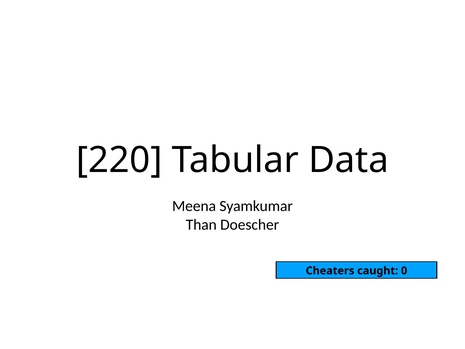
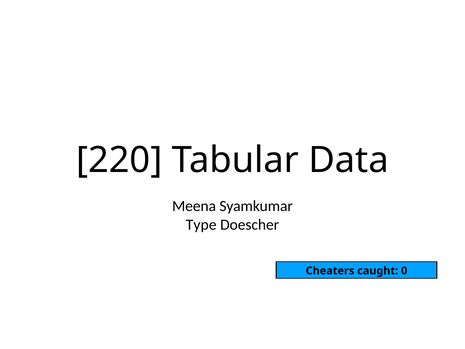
Than: Than -> Type
